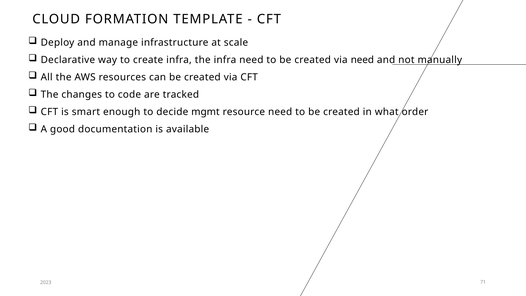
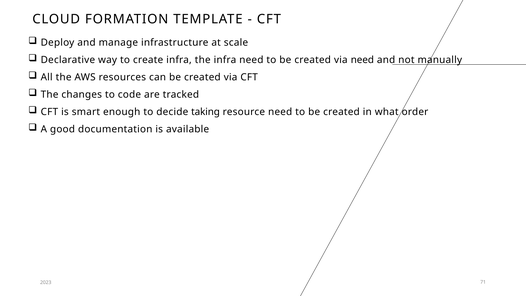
mgmt: mgmt -> taking
